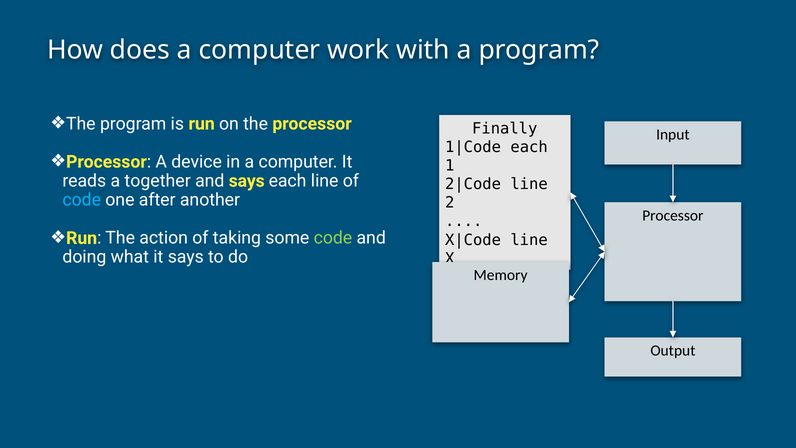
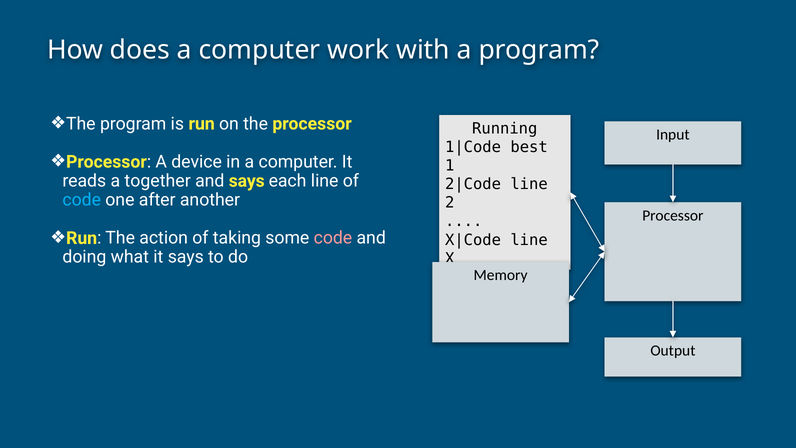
Finally: Finally -> Running
each at (529, 147): each -> best
code at (333, 238) colour: light green -> pink
